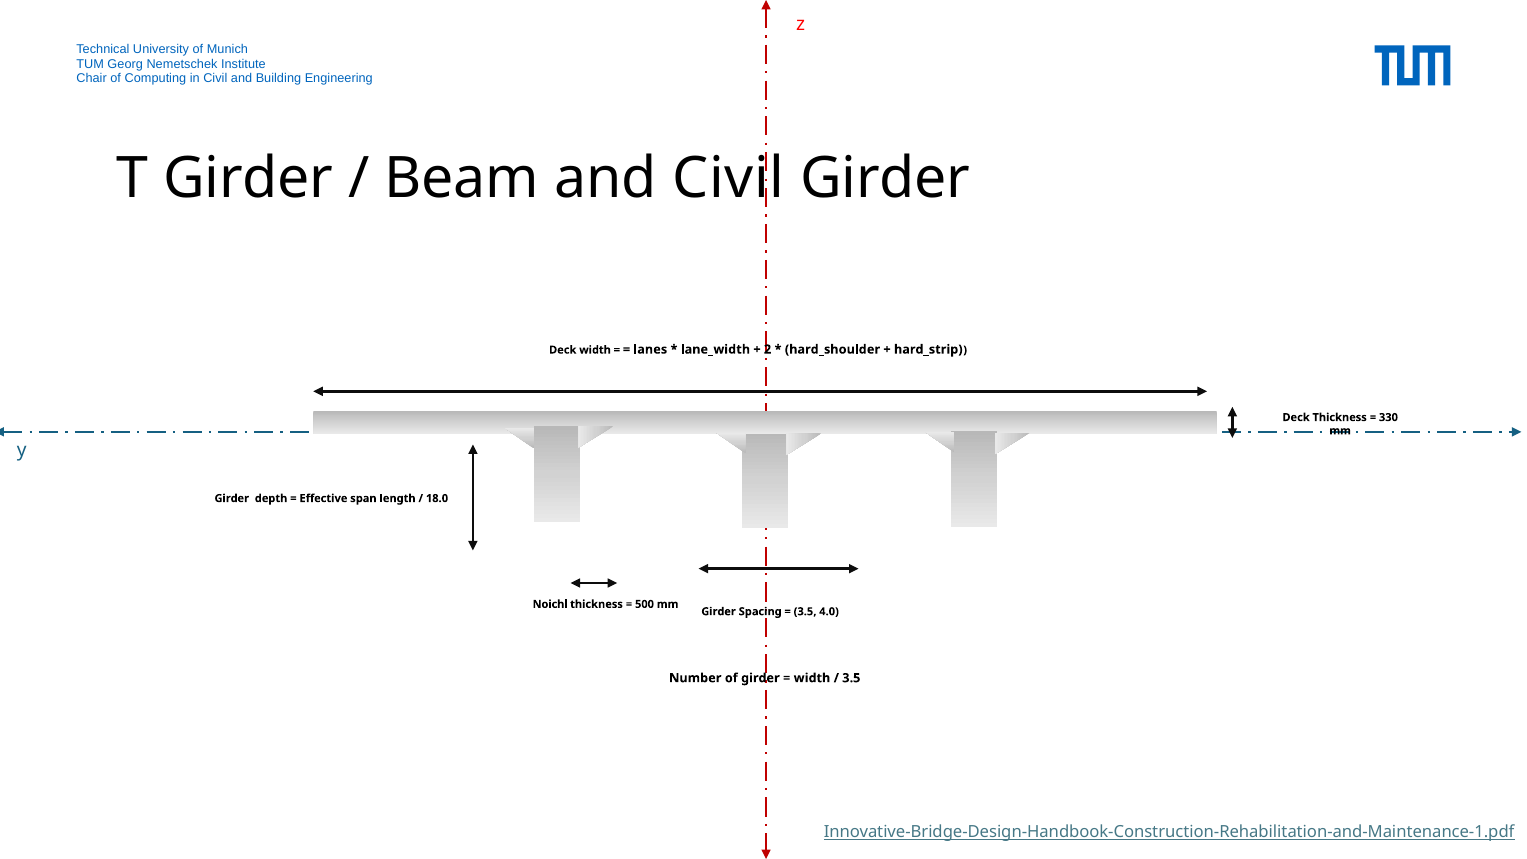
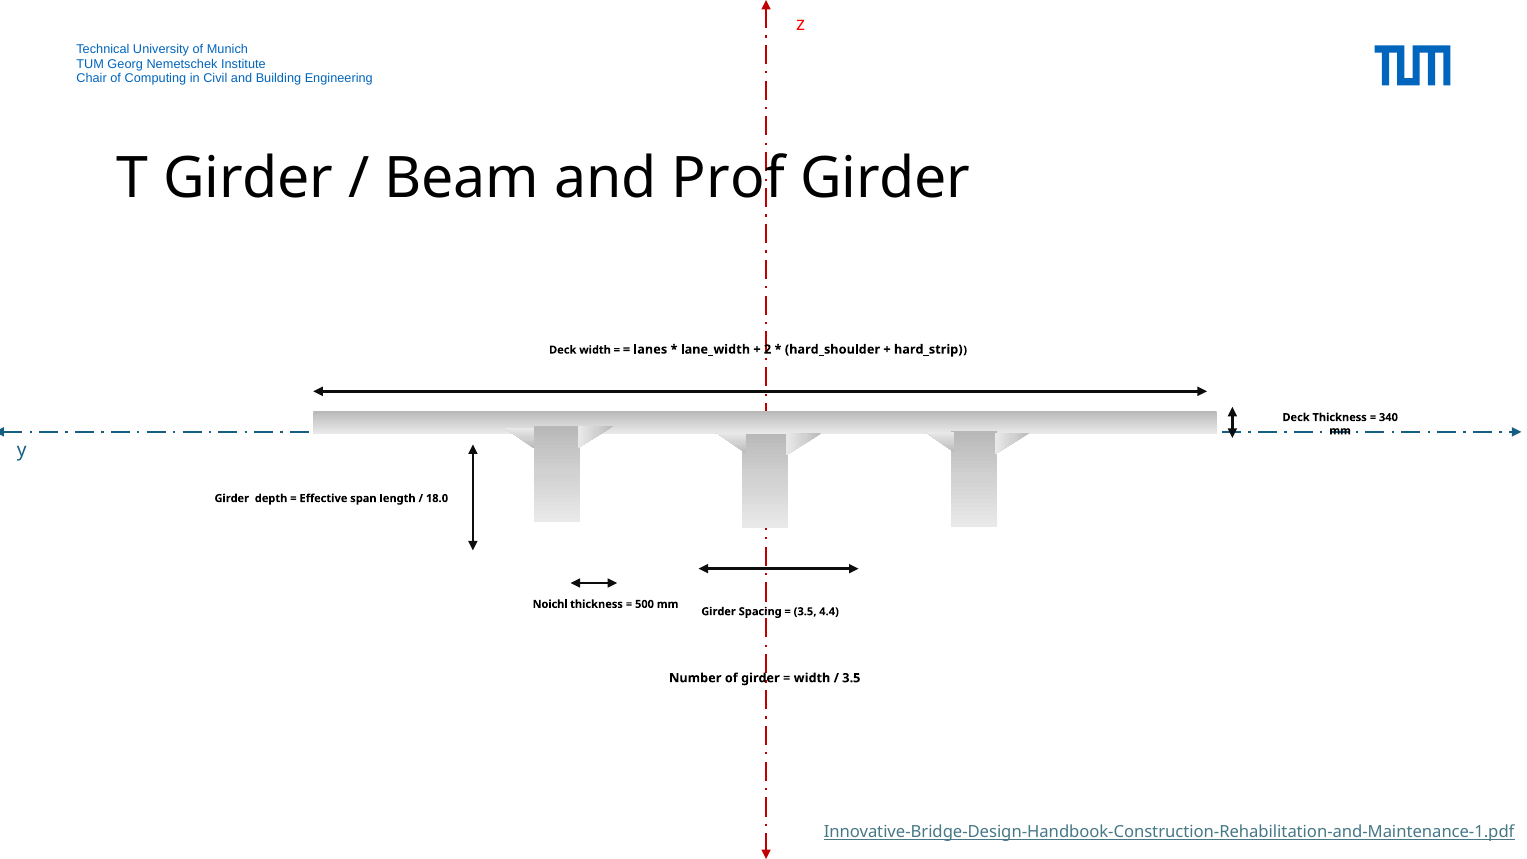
and Civil: Civil -> Prof
330: 330 -> 340
4.0: 4.0 -> 4.4
